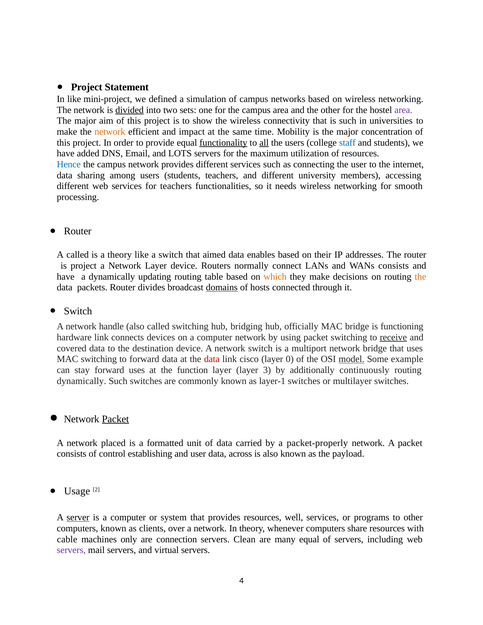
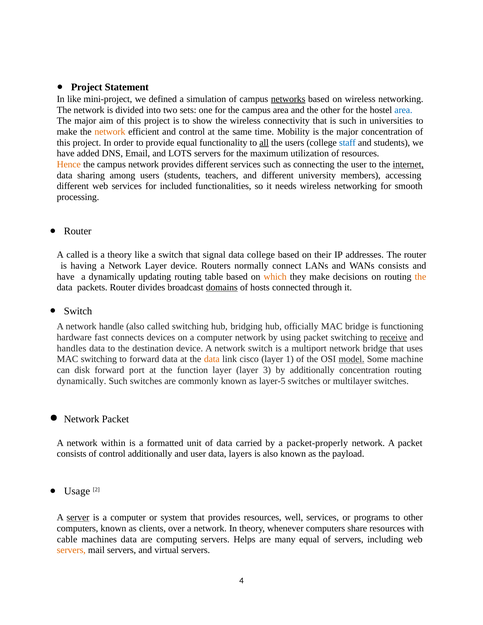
networks underline: none -> present
divided underline: present -> none
area at (403, 110) colour: purple -> blue
and impact: impact -> control
functionality underline: present -> none
Hence colour: blue -> orange
internet underline: none -> present
for teachers: teachers -> included
aimed: aimed -> signal
data enables: enables -> college
is project: project -> having
hardware link: link -> fast
covered: covered -> handles
data at (212, 359) colour: red -> orange
0: 0 -> 1
example: example -> machine
stay: stay -> disk
forward uses: uses -> port
additionally continuously: continuously -> concentration
layer-1: layer-1 -> layer-5
Packet at (115, 419) underline: present -> none
placed: placed -> within
control establishing: establishing -> additionally
across: across -> layers
machines only: only -> data
connection: connection -> computing
Clean: Clean -> Helps
servers at (71, 550) colour: purple -> orange
